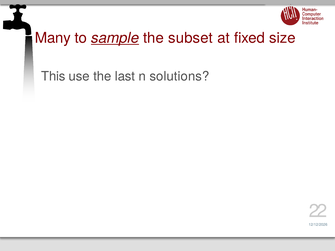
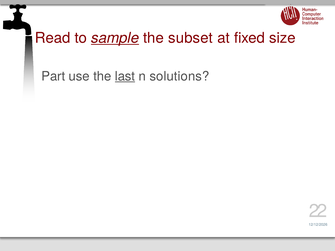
Many: Many -> Read
This: This -> Part
last underline: none -> present
